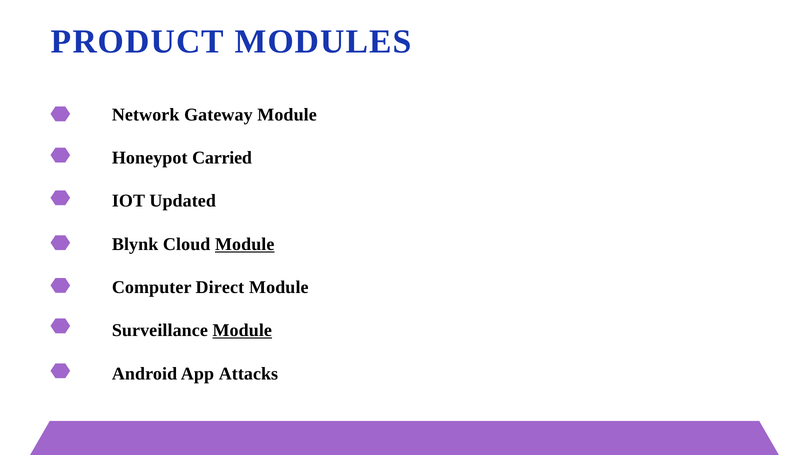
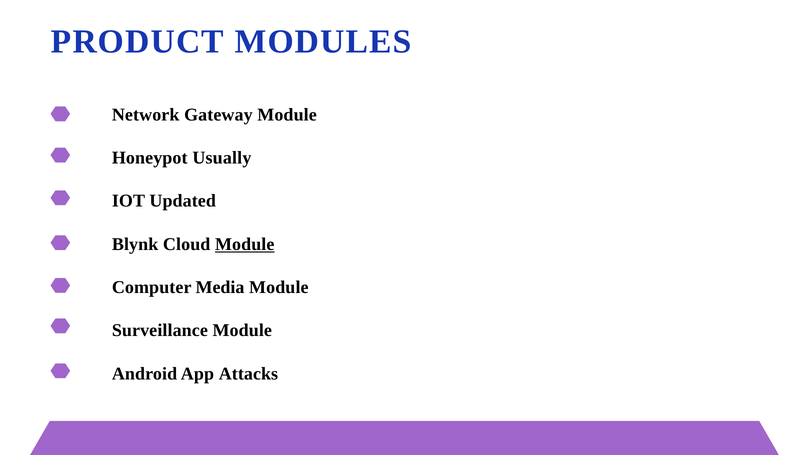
Carried: Carried -> Usually
Direct: Direct -> Media
Module at (242, 331) underline: present -> none
